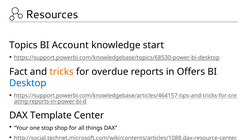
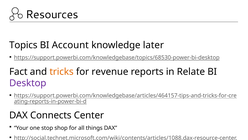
start: start -> later
overdue: overdue -> revenue
Offers: Offers -> Relate
Desktop colour: blue -> purple
Template: Template -> Connects
